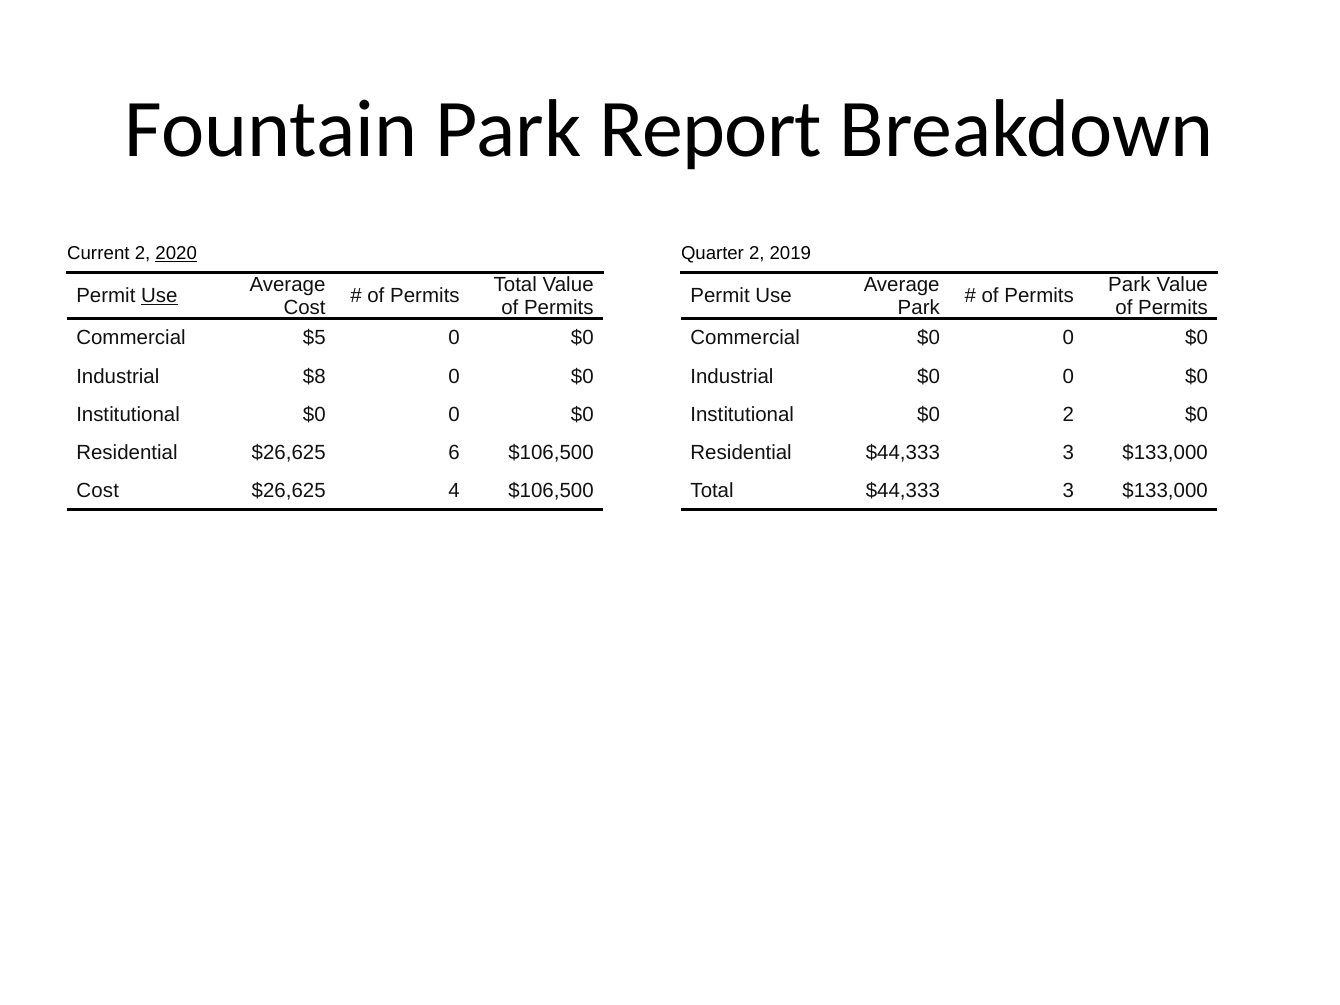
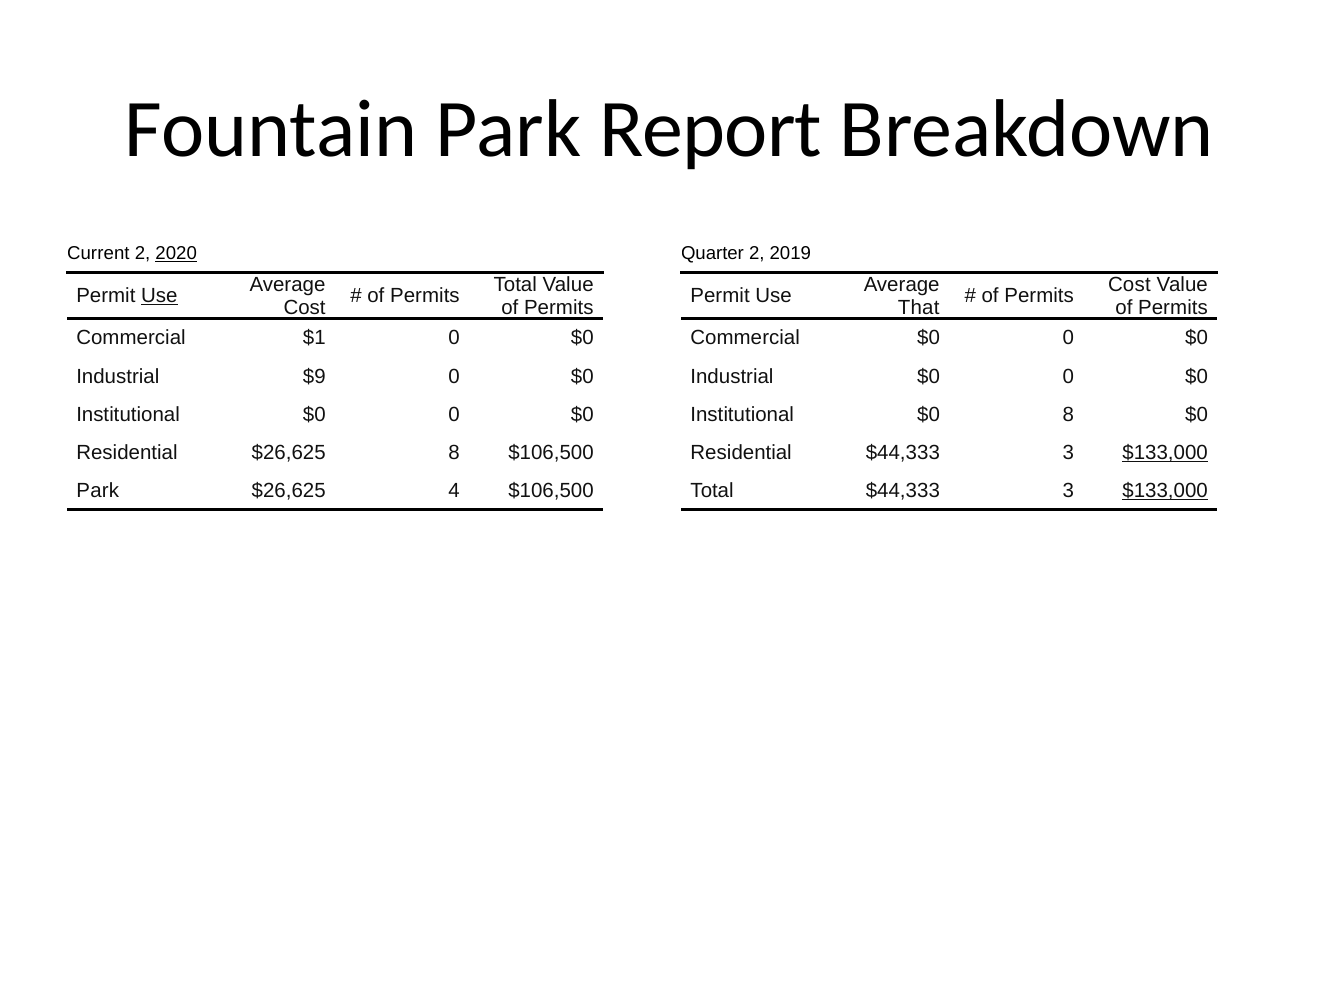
Park at (1129, 285): Park -> Cost
Park at (919, 307): Park -> That
$5: $5 -> $1
$8: $8 -> $9
$0 2: 2 -> 8
$26,625 6: 6 -> 8
$133,000 at (1165, 453) underline: none -> present
Cost at (98, 491): Cost -> Park
$133,000 at (1165, 491) underline: none -> present
